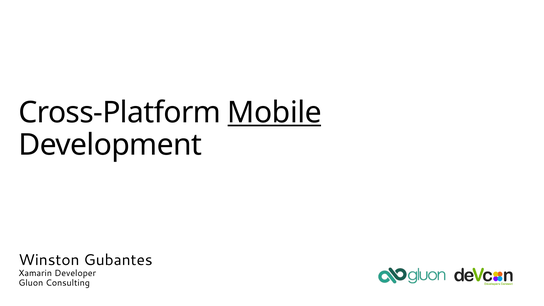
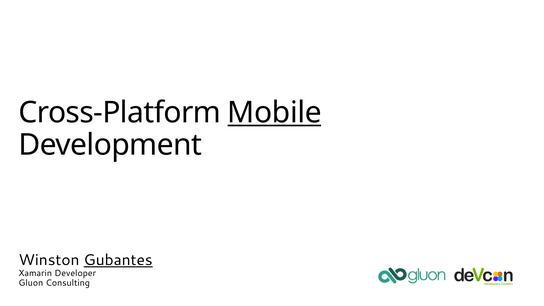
Gubantes underline: none -> present
